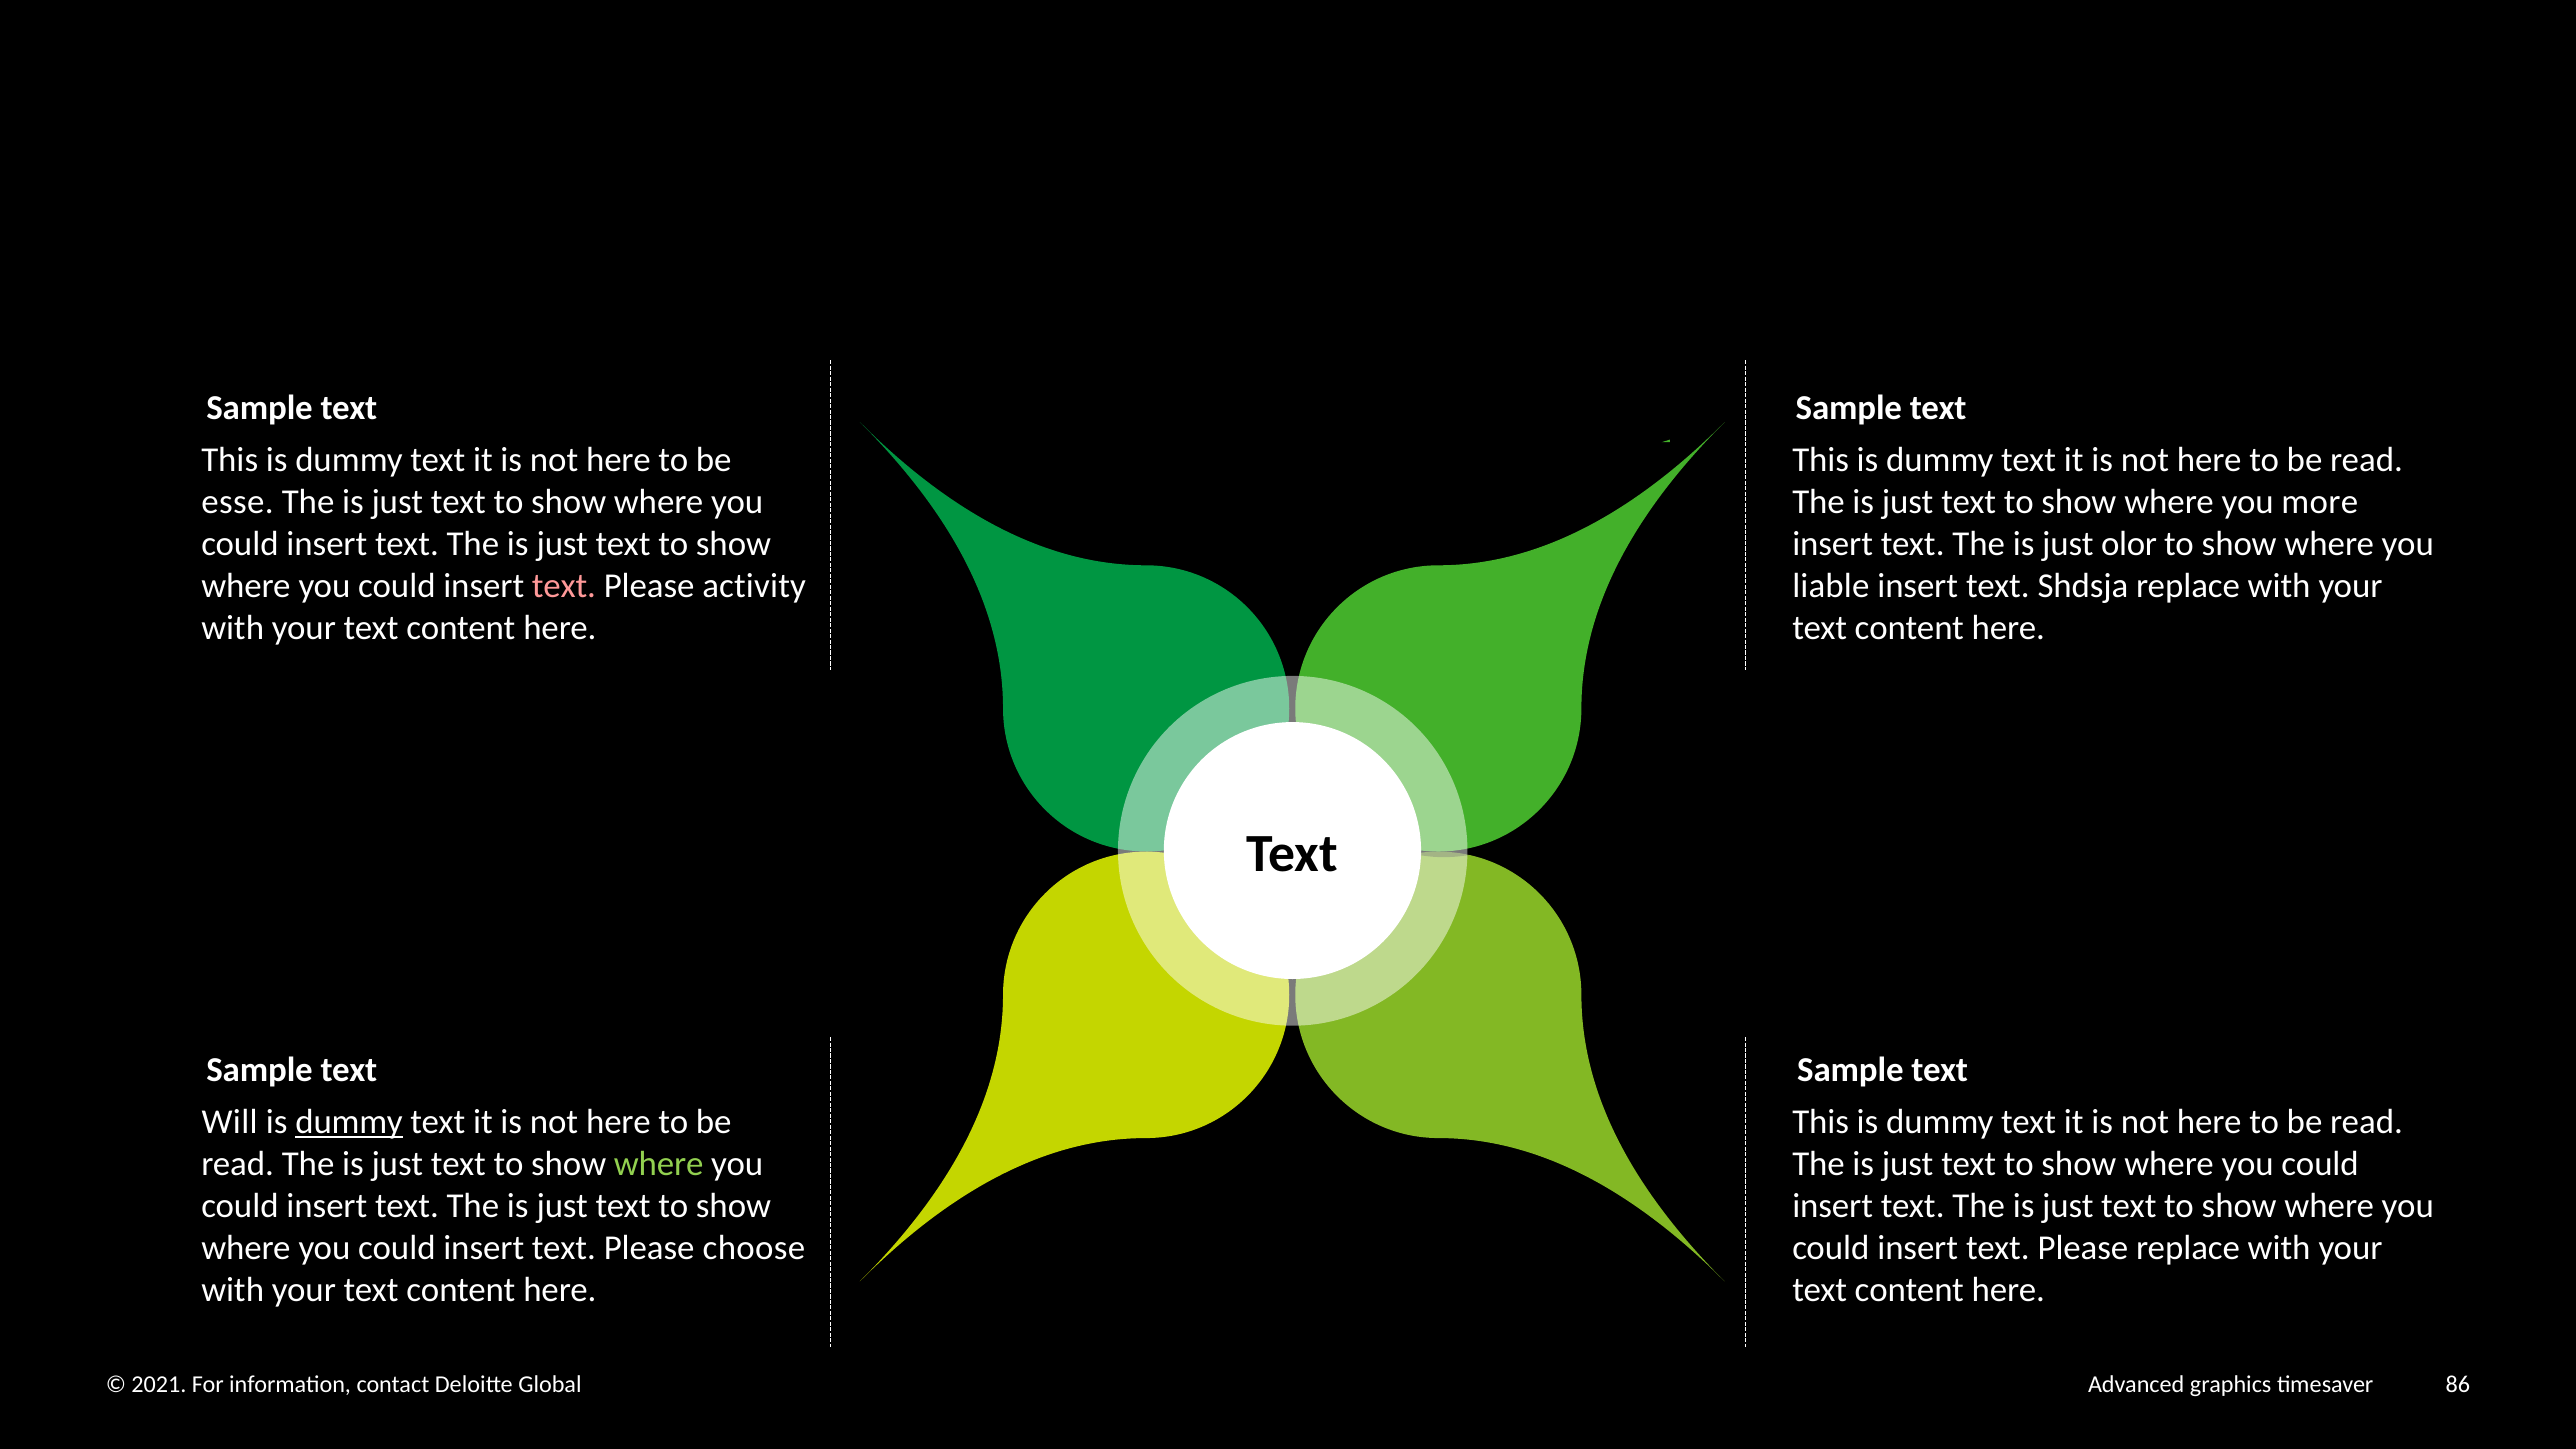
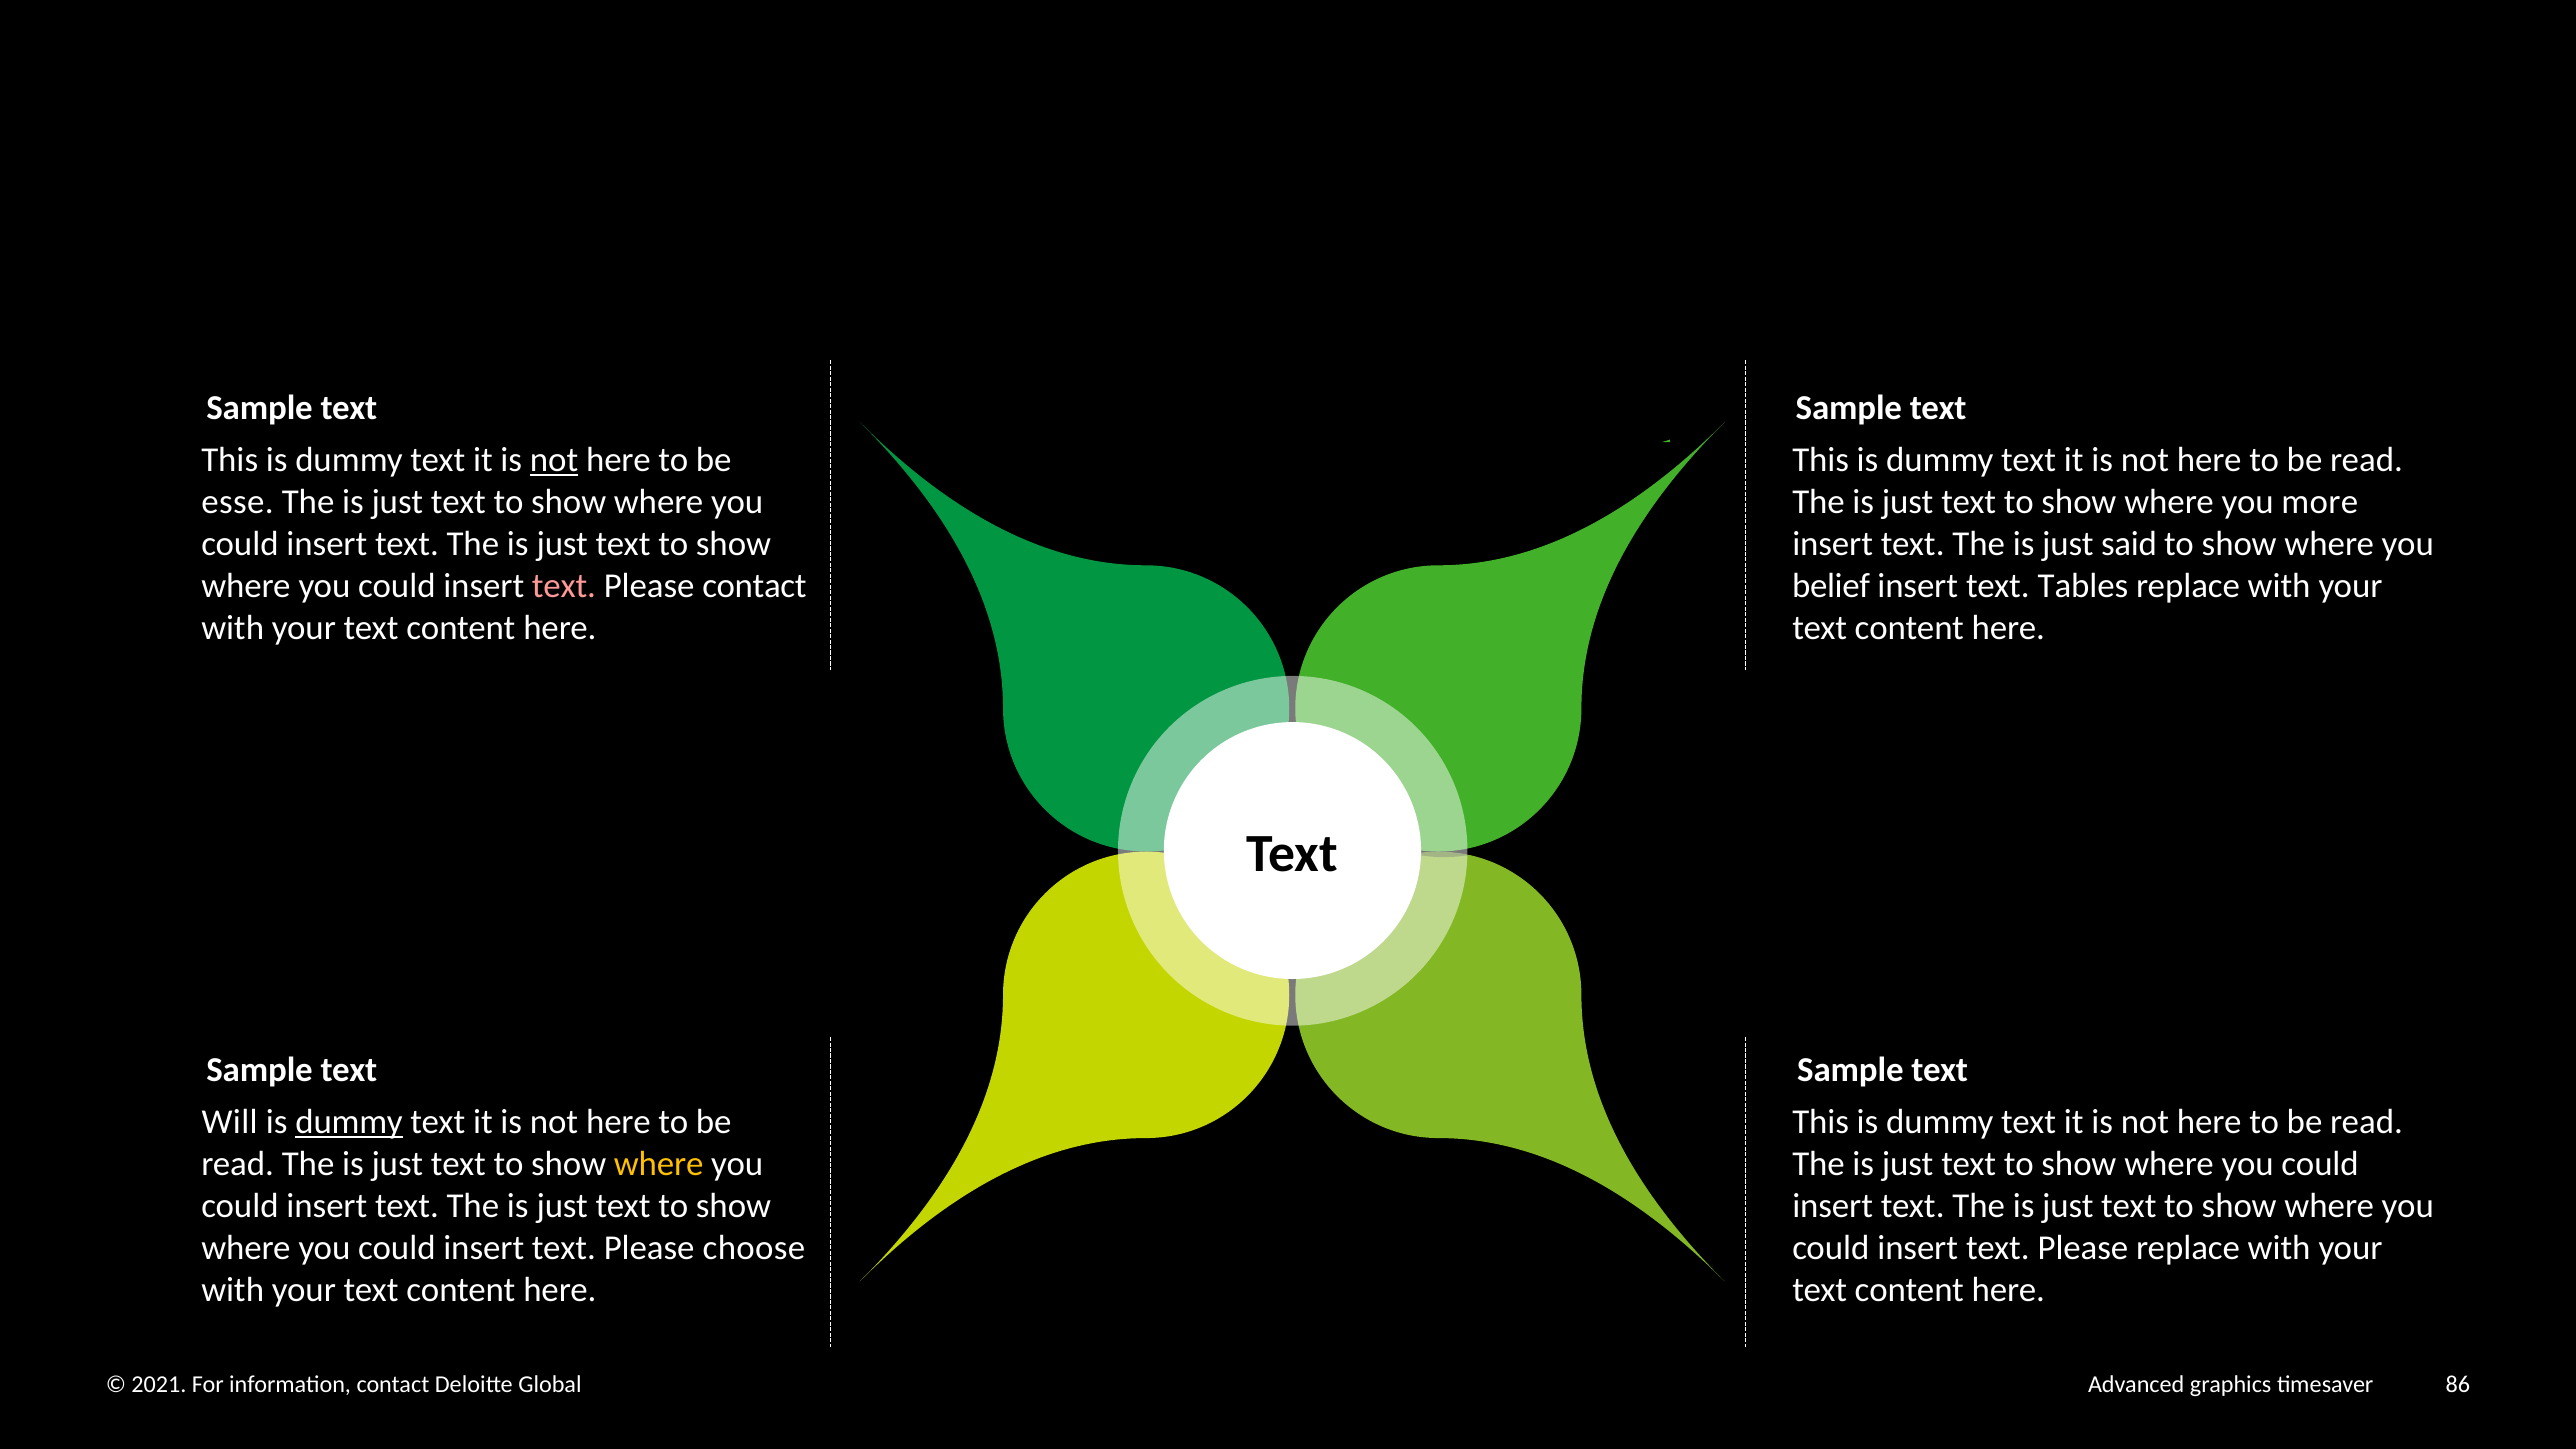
not at (554, 460) underline: none -> present
olor: olor -> said
Please activity: activity -> contact
liable: liable -> belief
Shdsja: Shdsja -> Tables
where at (659, 1164) colour: light green -> yellow
